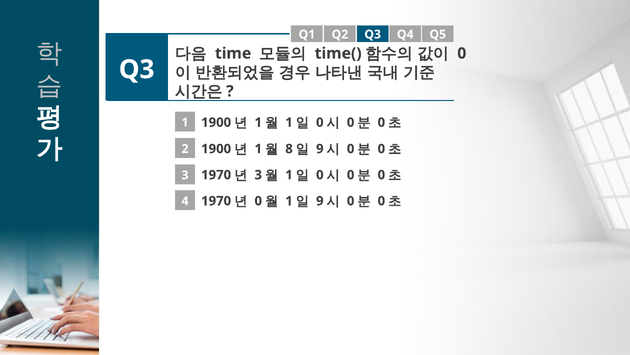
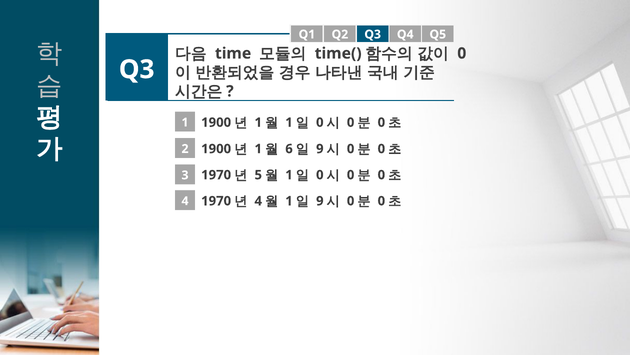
8: 8 -> 6
3 at (258, 175): 3 -> 5
0 at (258, 201): 0 -> 4
